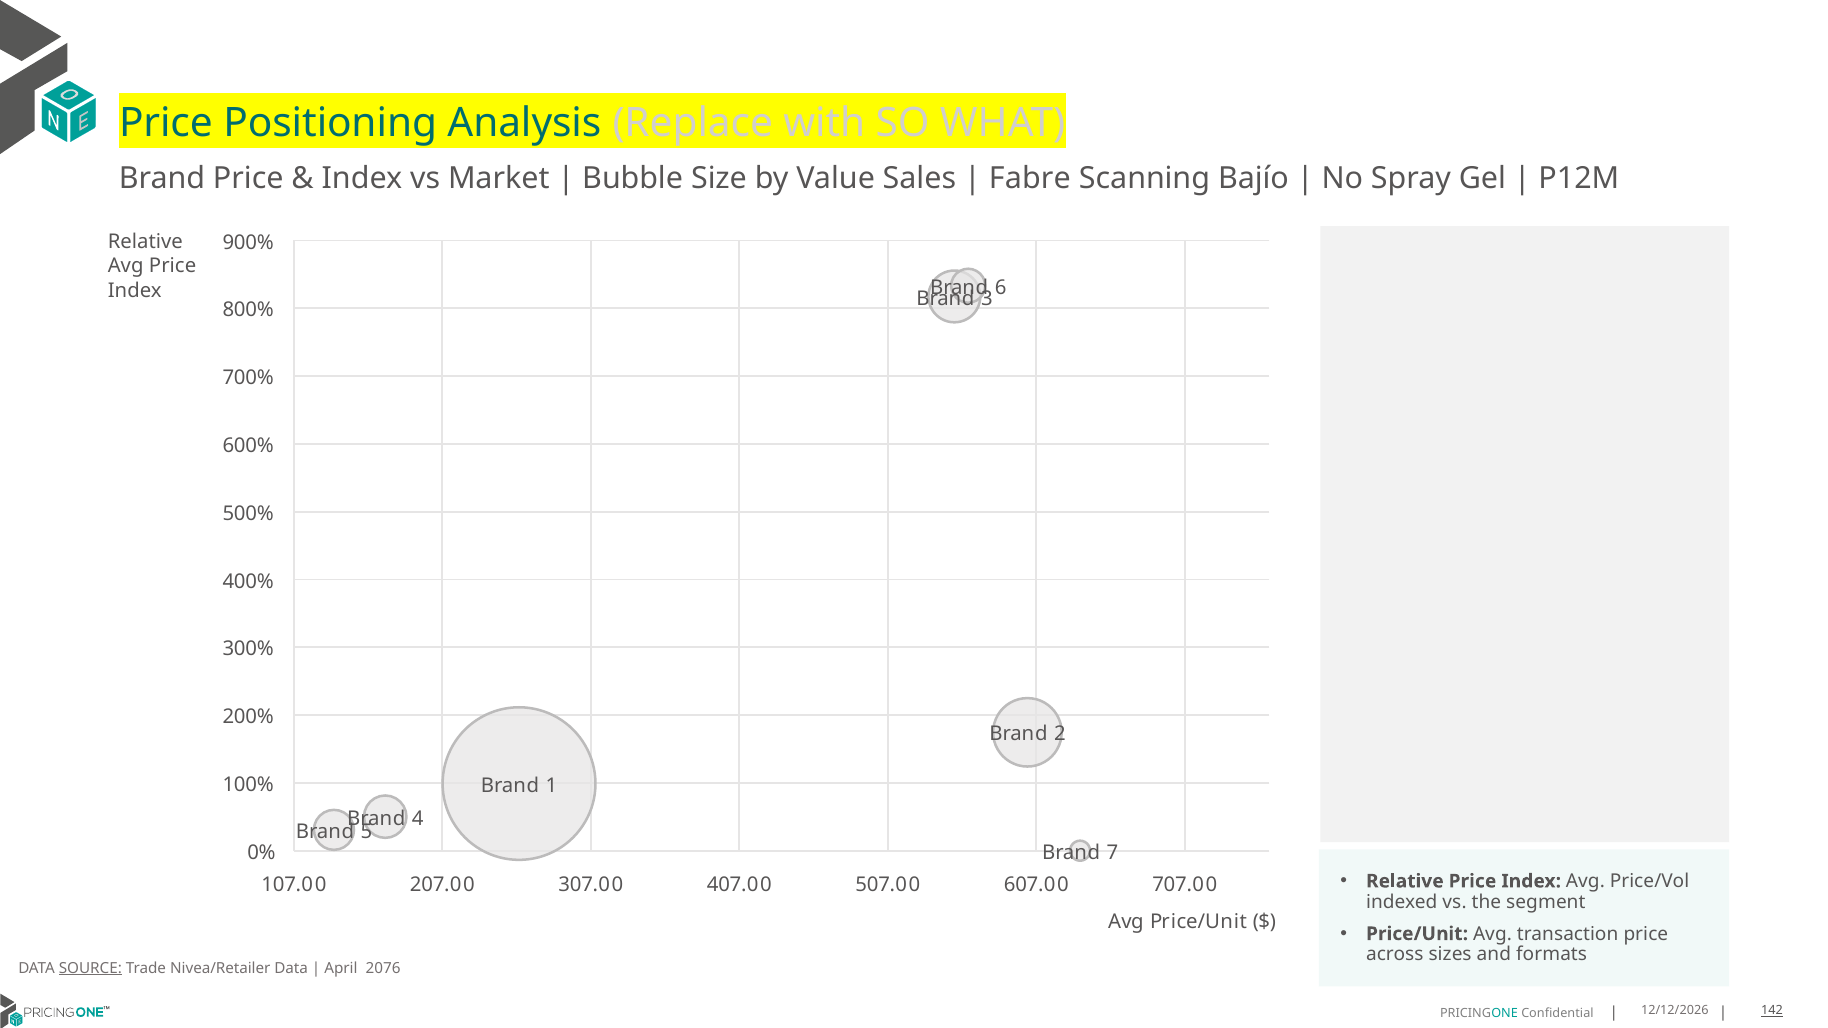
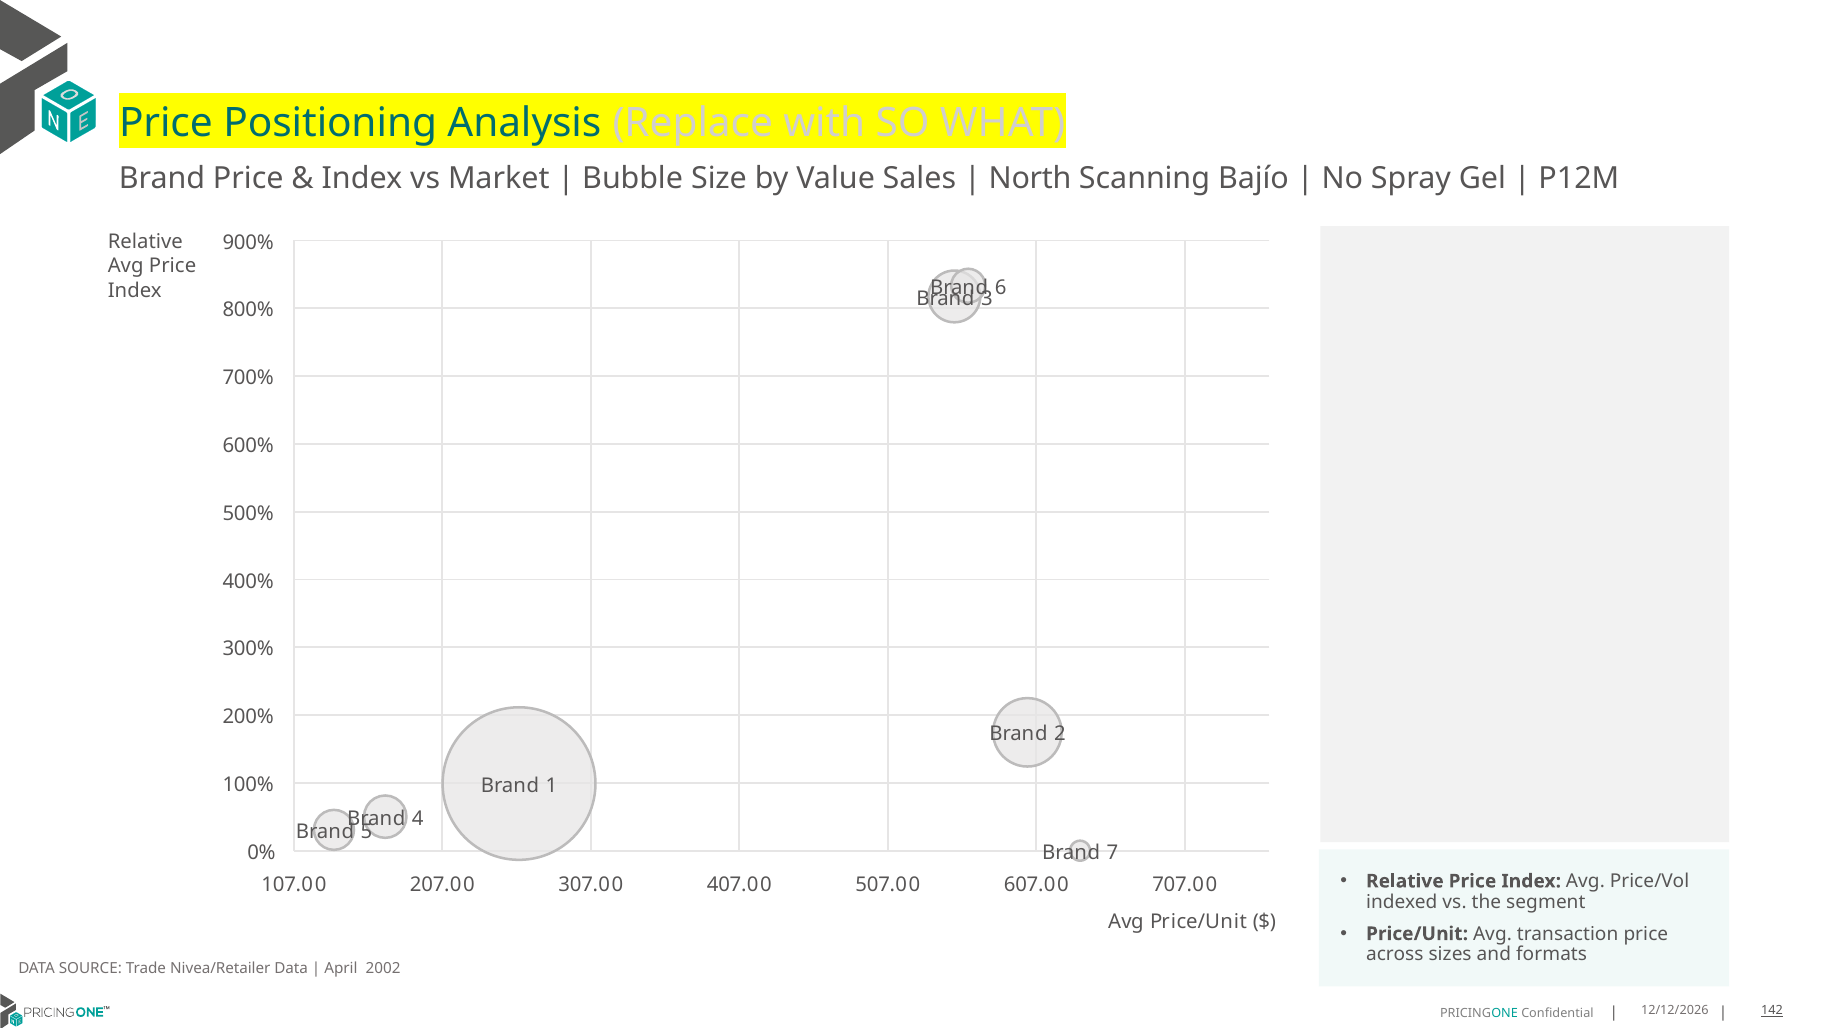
Fabre: Fabre -> North
SOURCE underline: present -> none
2076: 2076 -> 2002
